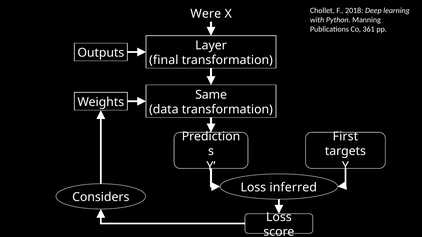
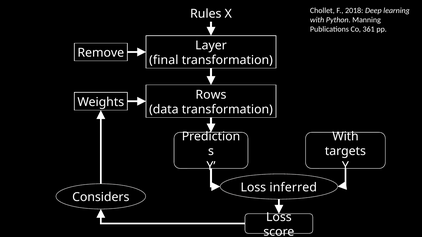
Were: Were -> Rules
Outputs: Outputs -> Remove
Same: Same -> Rows
First at (345, 137): First -> With
